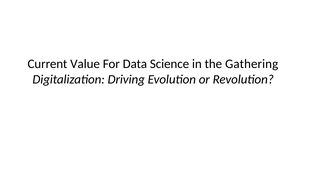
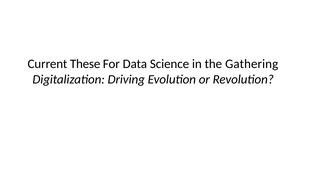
Value: Value -> These
